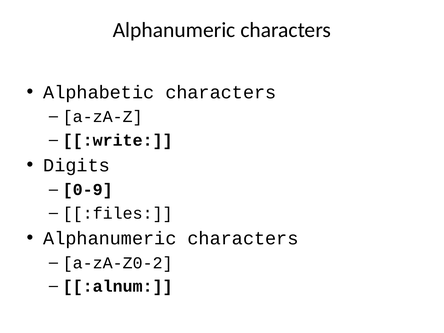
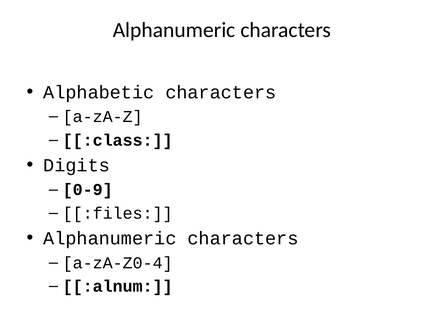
:write: :write -> :class
a-zA-Z0-2: a-zA-Z0-2 -> a-zA-Z0-4
